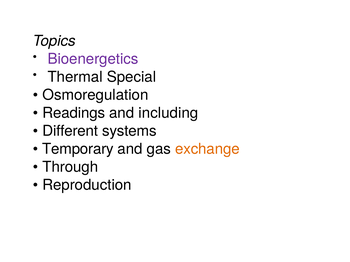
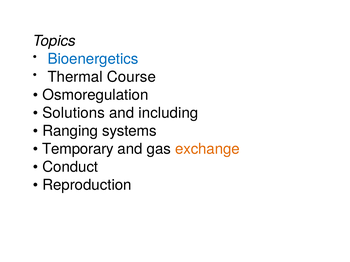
Bioenergetics colour: purple -> blue
Special: Special -> Course
Readings: Readings -> Solutions
Different: Different -> Ranging
Through: Through -> Conduct
